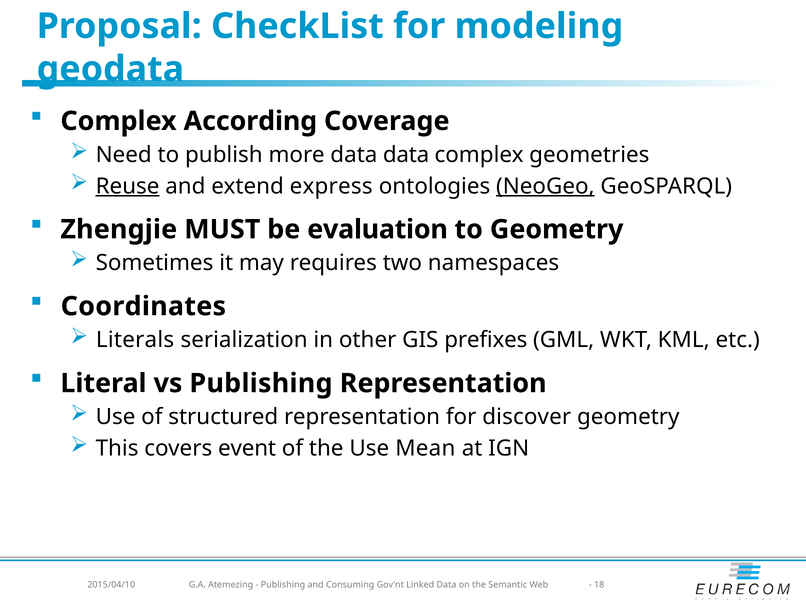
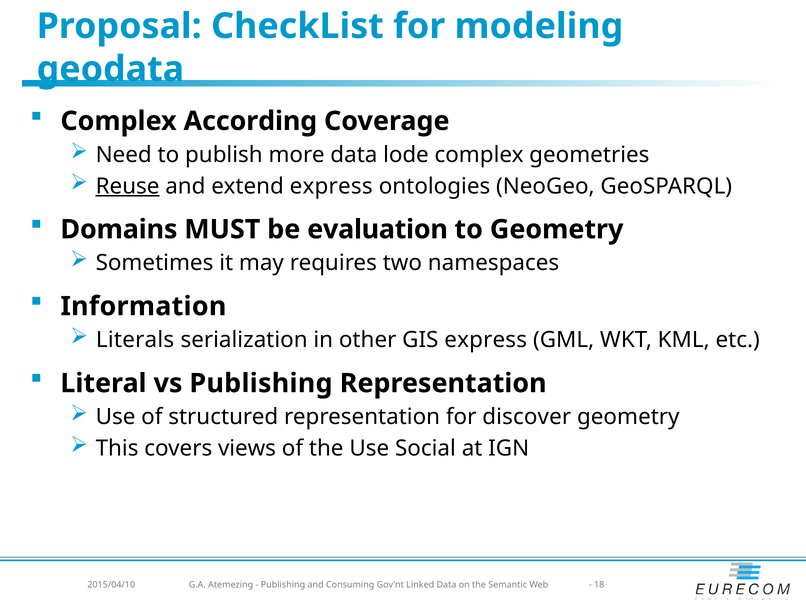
data data: data -> lode
NeoGeo underline: present -> none
Zhengjie: Zhengjie -> Domains
Coordinates: Coordinates -> Information
GIS prefixes: prefixes -> express
event: event -> views
Mean: Mean -> Social
